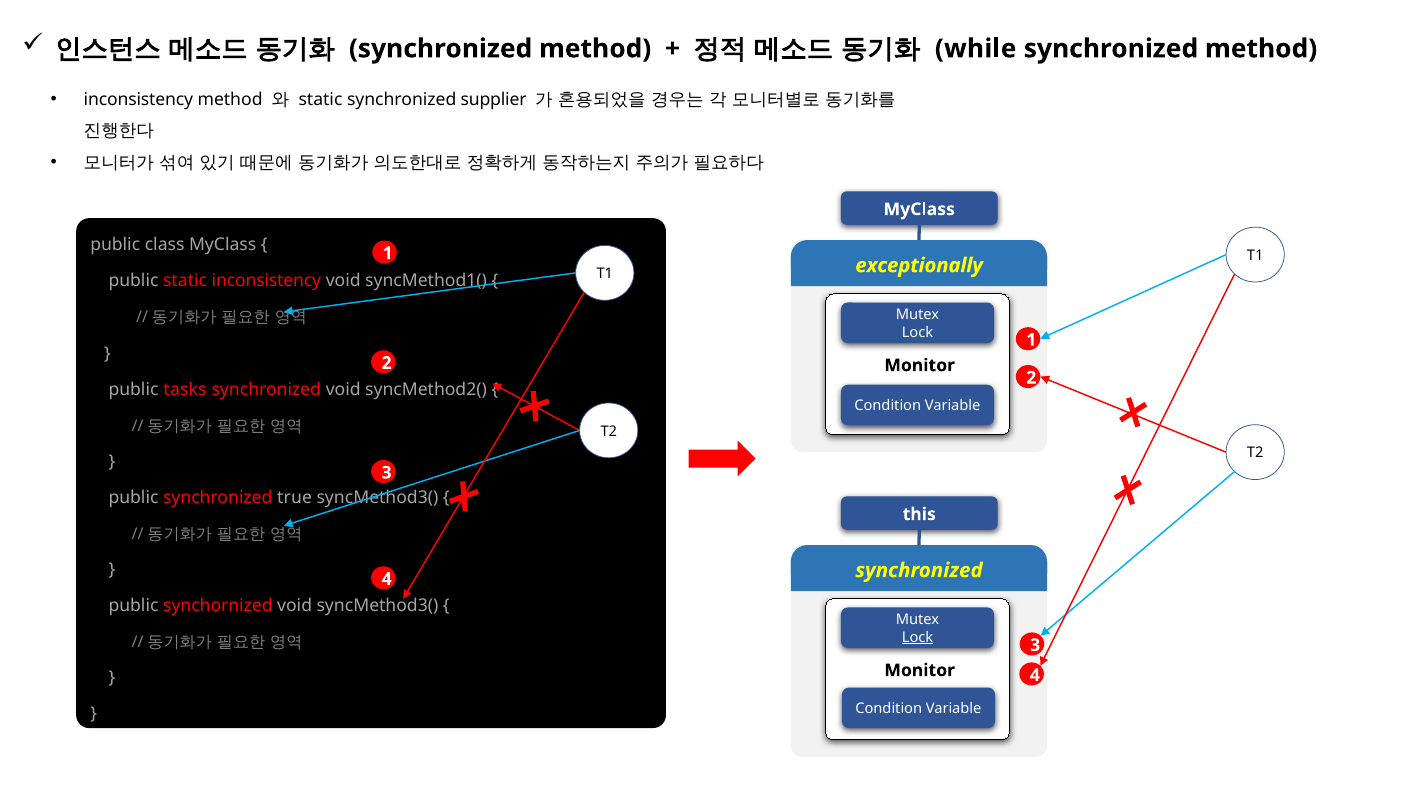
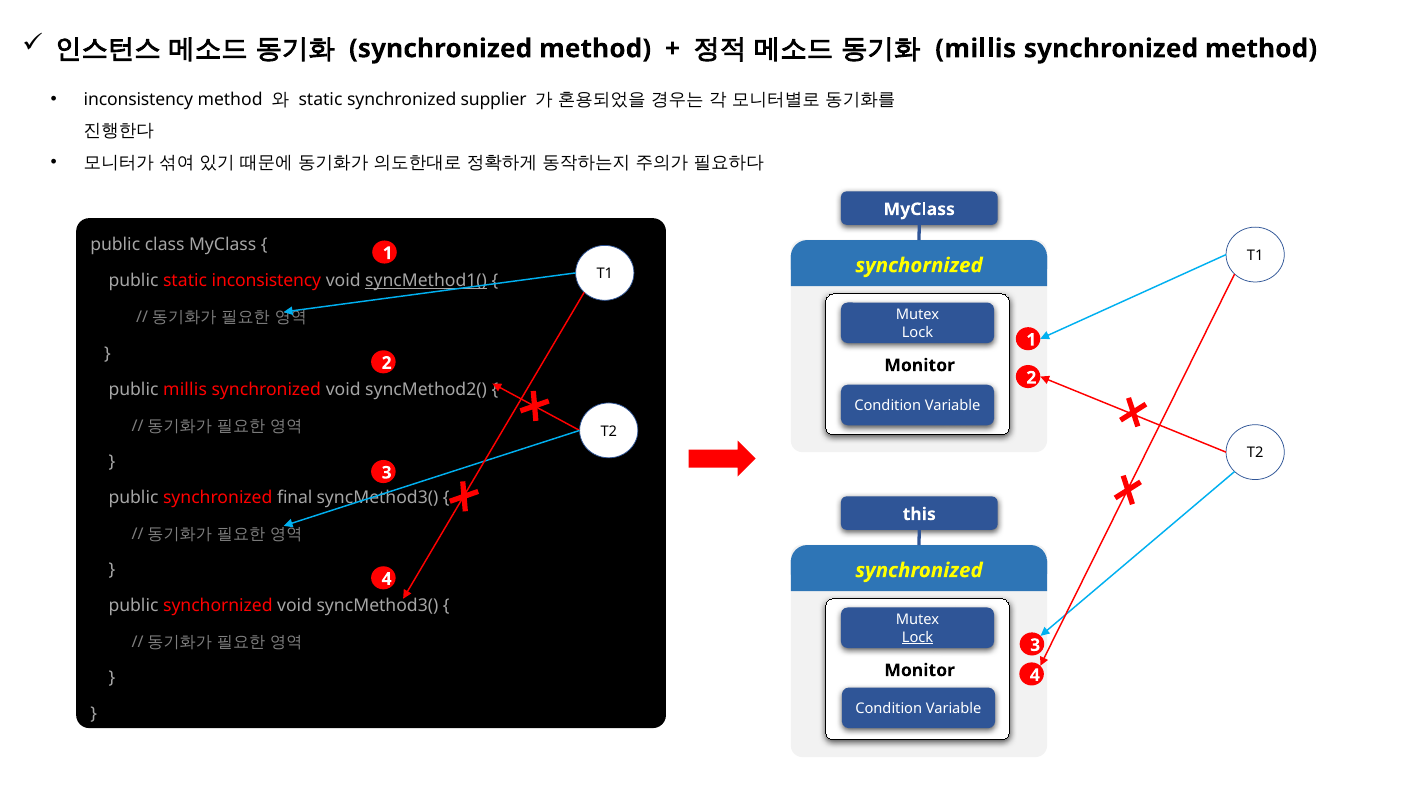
while at (976, 49): while -> millis
exceptionally at (919, 265): exceptionally -> synchornized
syncMethod1( underline: none -> present
public tasks: tasks -> millis
true: true -> final
